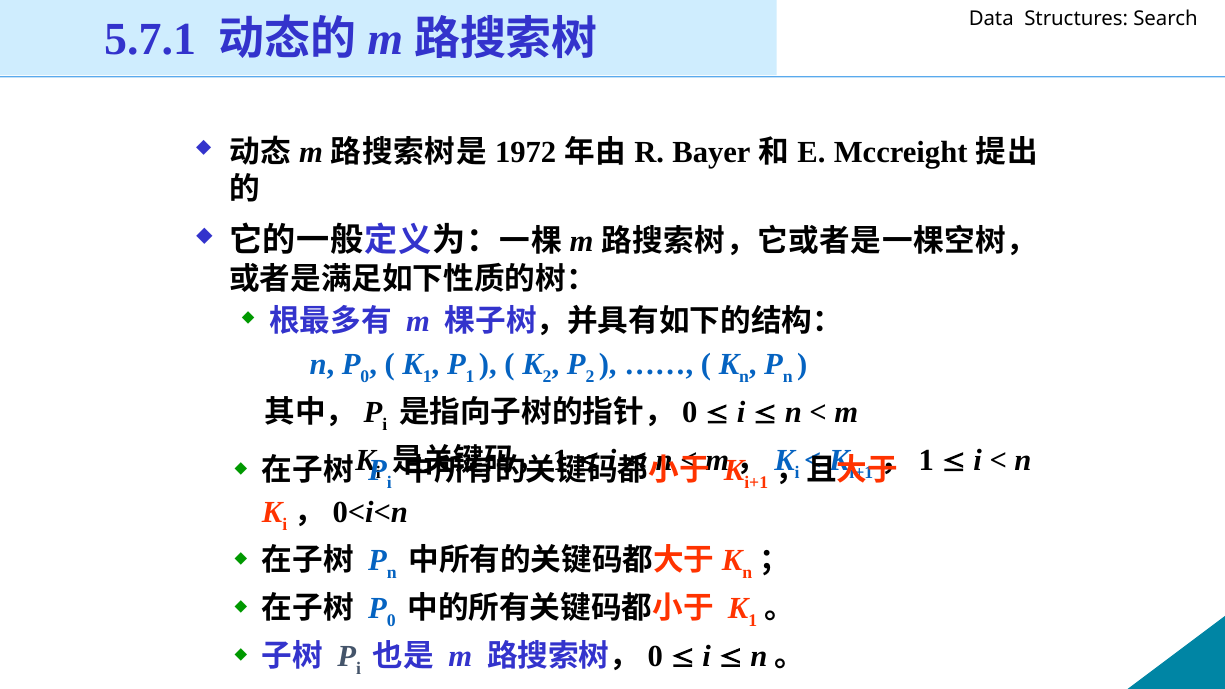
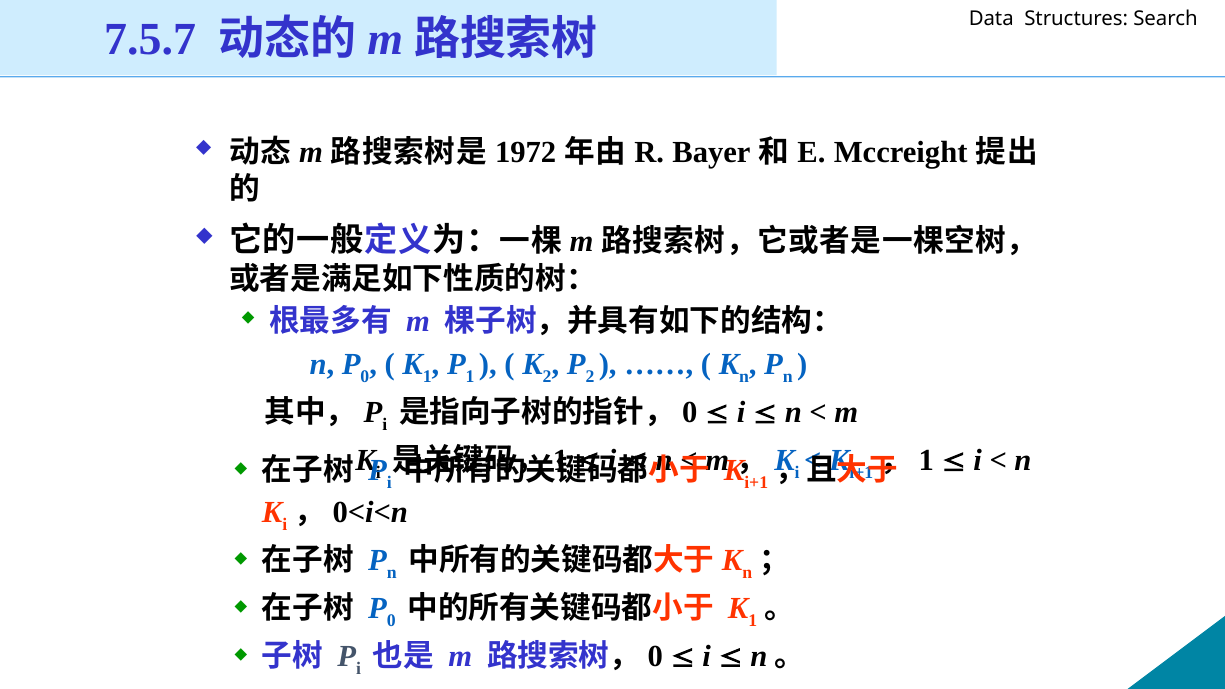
5.7.1: 5.7.1 -> 7.5.7
